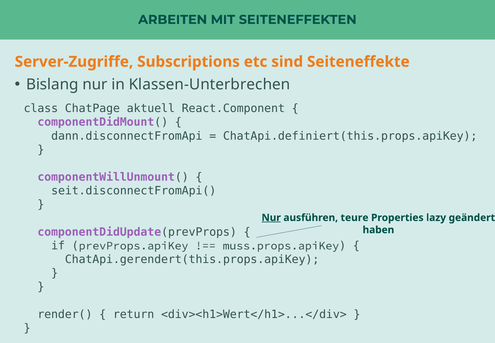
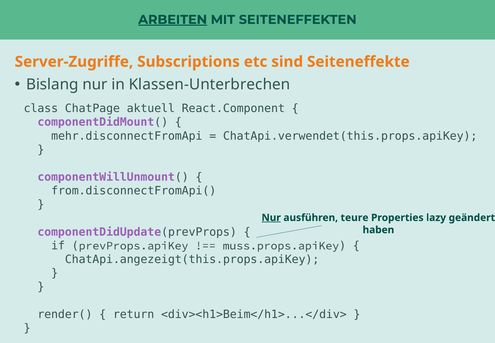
ARBEITEN underline: none -> present
dann.disconnectFromApi: dann.disconnectFromApi -> mehr.disconnectFromApi
ChatApi.definiert(this.props.apiKey: ChatApi.definiert(this.props.apiKey -> ChatApi.verwendet(this.props.apiKey
seit.disconnectFromApi(: seit.disconnectFromApi( -> from.disconnectFromApi(
ChatApi.gerendert(this.props.apiKey: ChatApi.gerendert(this.props.apiKey -> ChatApi.angezeigt(this.props.apiKey
<div><h1>Wert</h1>...</div>: <div><h1>Wert</h1>...</div> -> <div><h1>Beim</h1>...</div>
